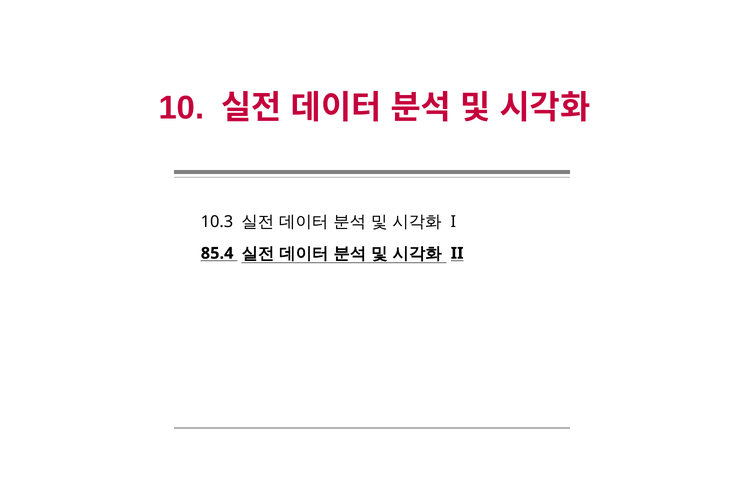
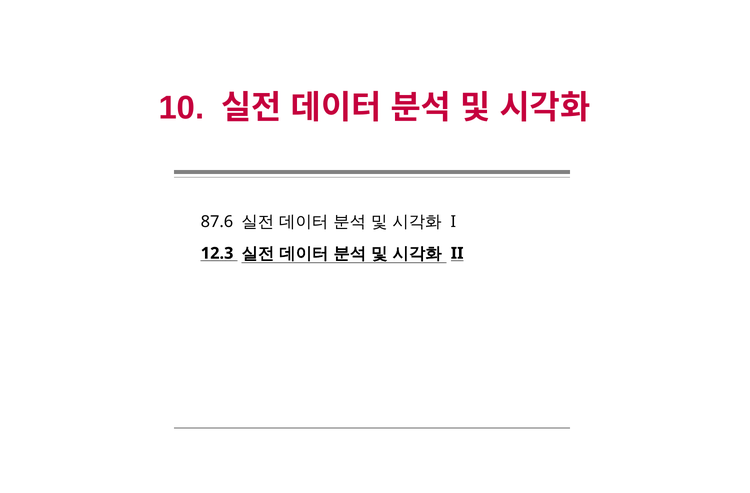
10.3: 10.3 -> 87.6
85.4: 85.4 -> 12.3
